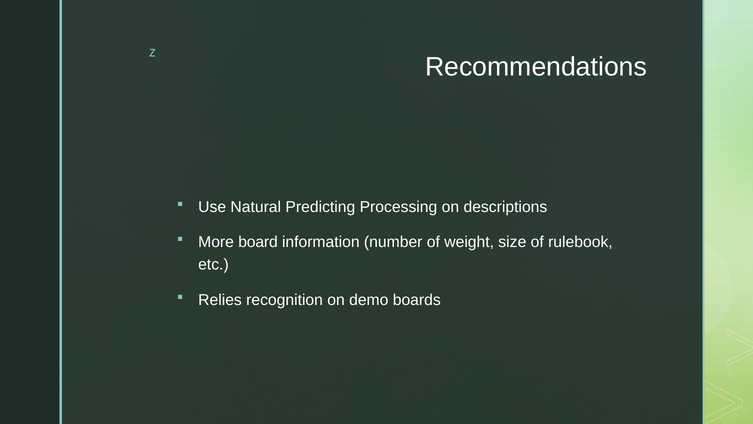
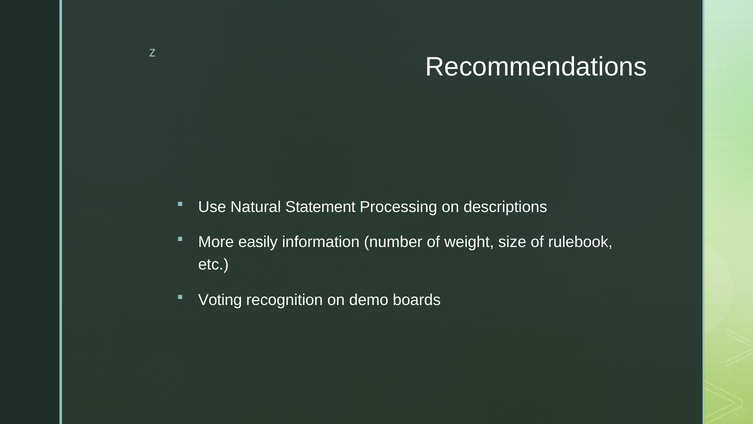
Predicting: Predicting -> Statement
board: board -> easily
Relies: Relies -> Voting
